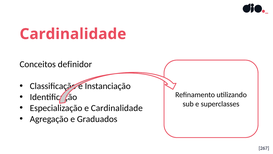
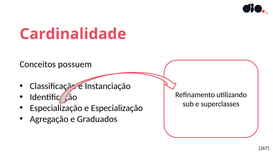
definidor: definidor -> possuem
e Cardinalidade: Cardinalidade -> Especialização
